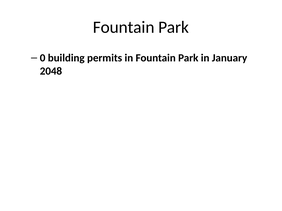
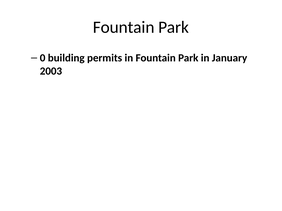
2048: 2048 -> 2003
